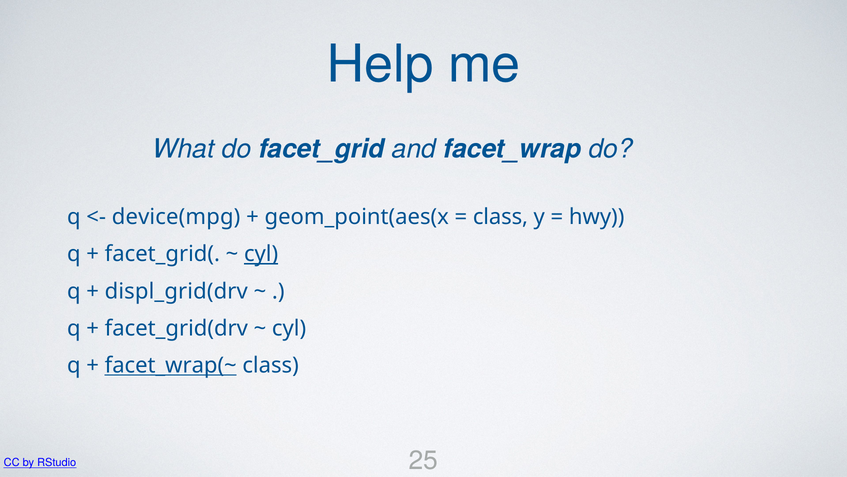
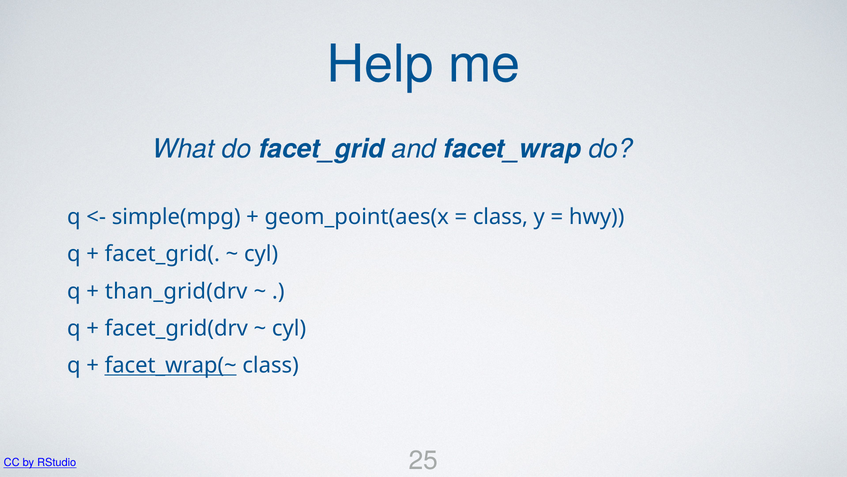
device(mpg: device(mpg -> simple(mpg
cyl at (261, 254) underline: present -> none
displ_grid(drv: displ_grid(drv -> than_grid(drv
